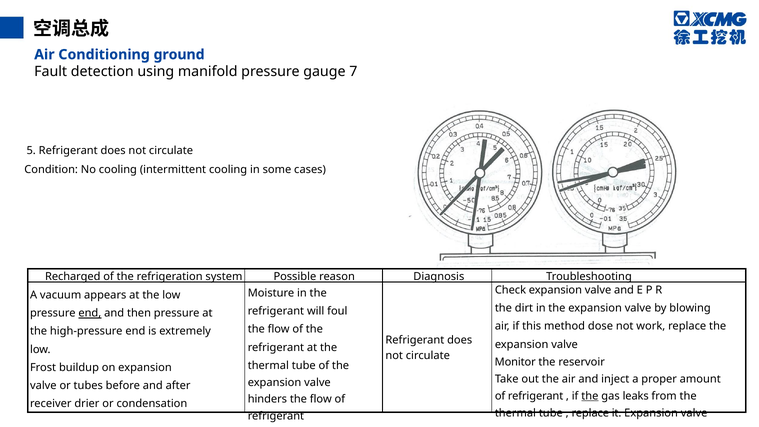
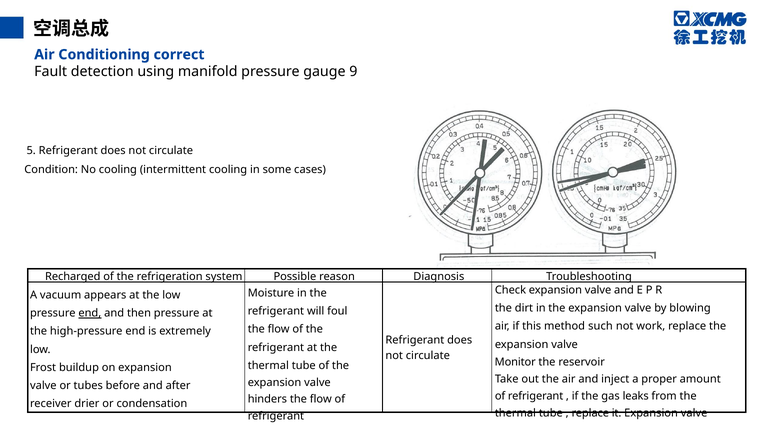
ground: ground -> correct
7: 7 -> 9
dose: dose -> such
the at (590, 396) underline: present -> none
